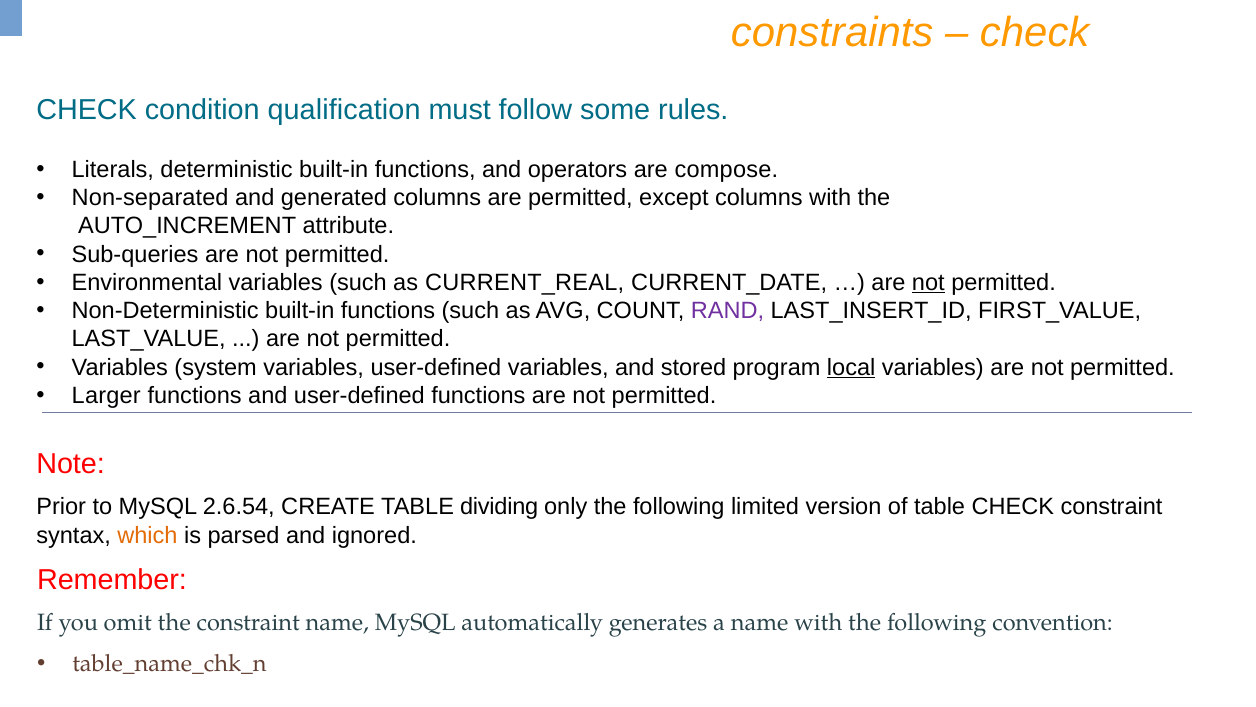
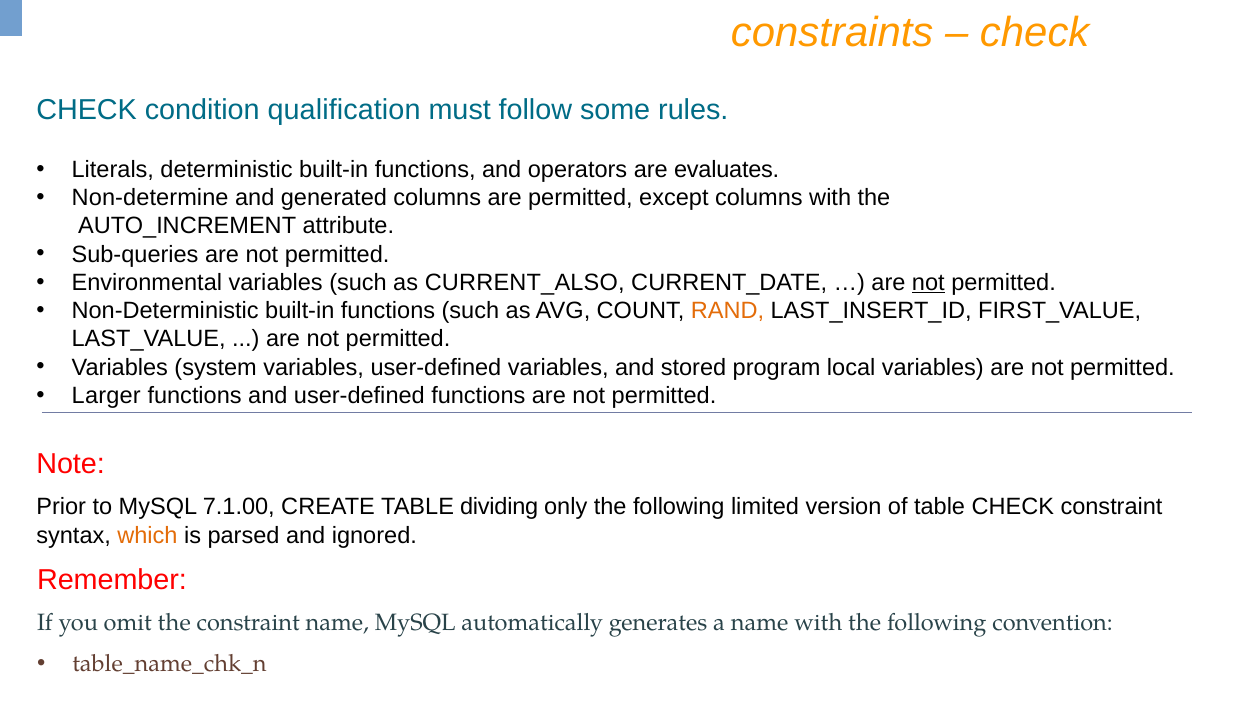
compose: compose -> evaluates
Non-separated: Non-separated -> Non-determine
CURRENT_REAL: CURRENT_REAL -> CURRENT_ALSO
RAND colour: purple -> orange
local underline: present -> none
2.6.54: 2.6.54 -> 7.1.00
